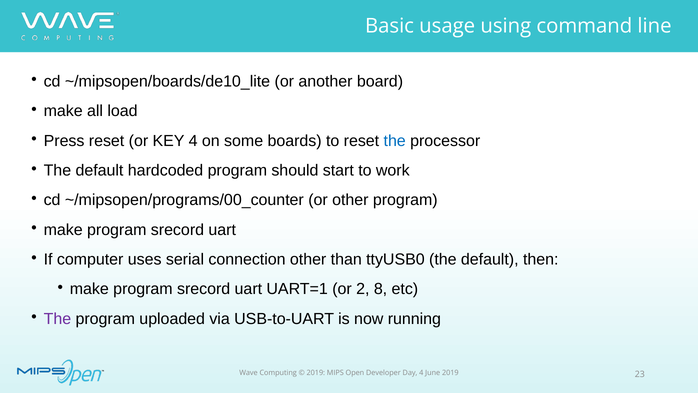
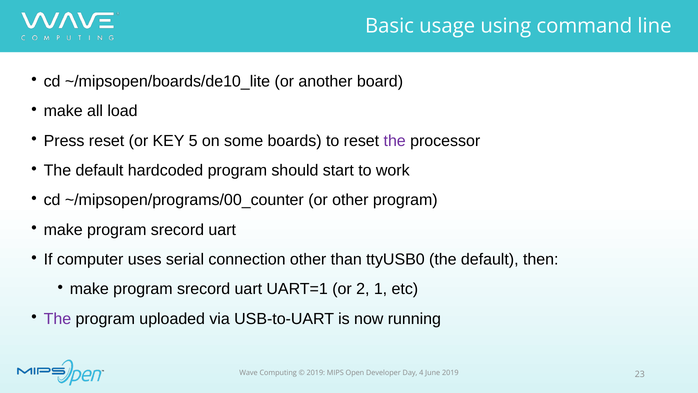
KEY 4: 4 -> 5
the at (395, 141) colour: blue -> purple
8: 8 -> 1
